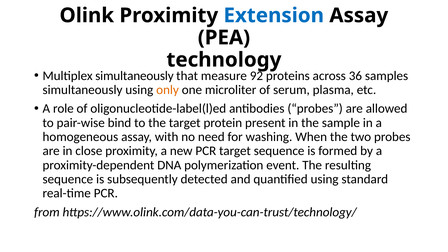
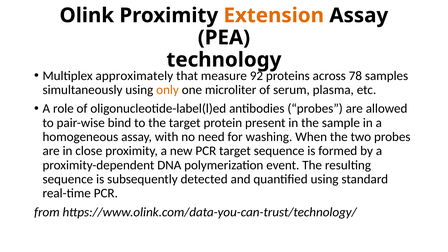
Extension colour: blue -> orange
Multiplex simultaneously: simultaneously -> approximately
36: 36 -> 78
